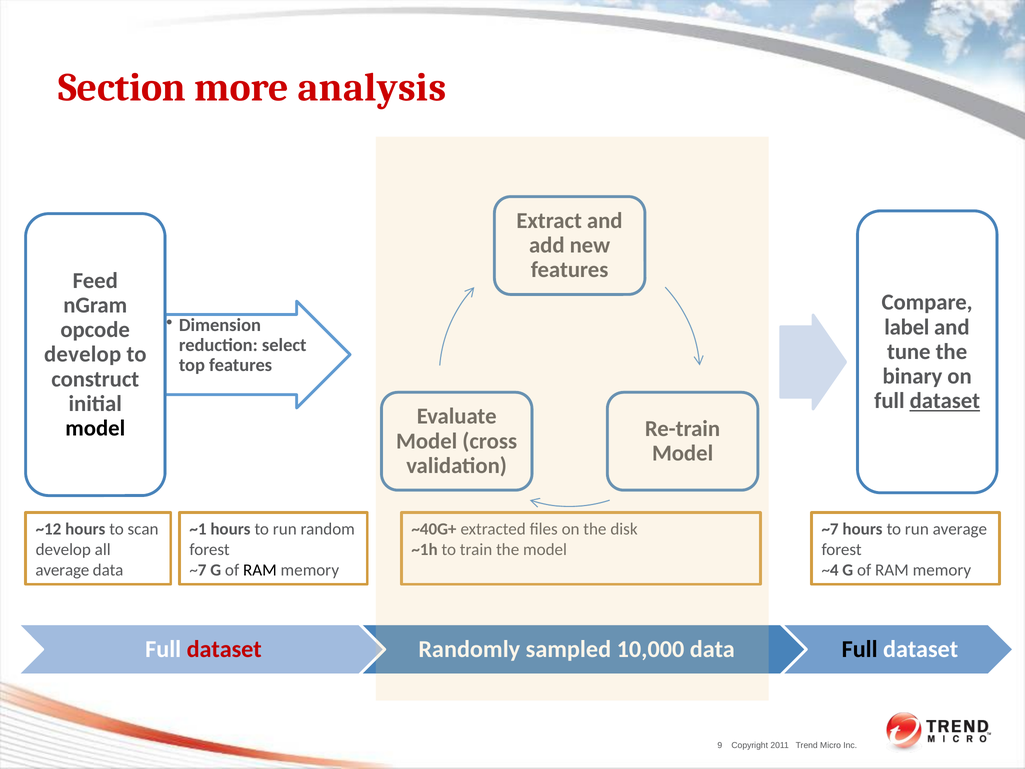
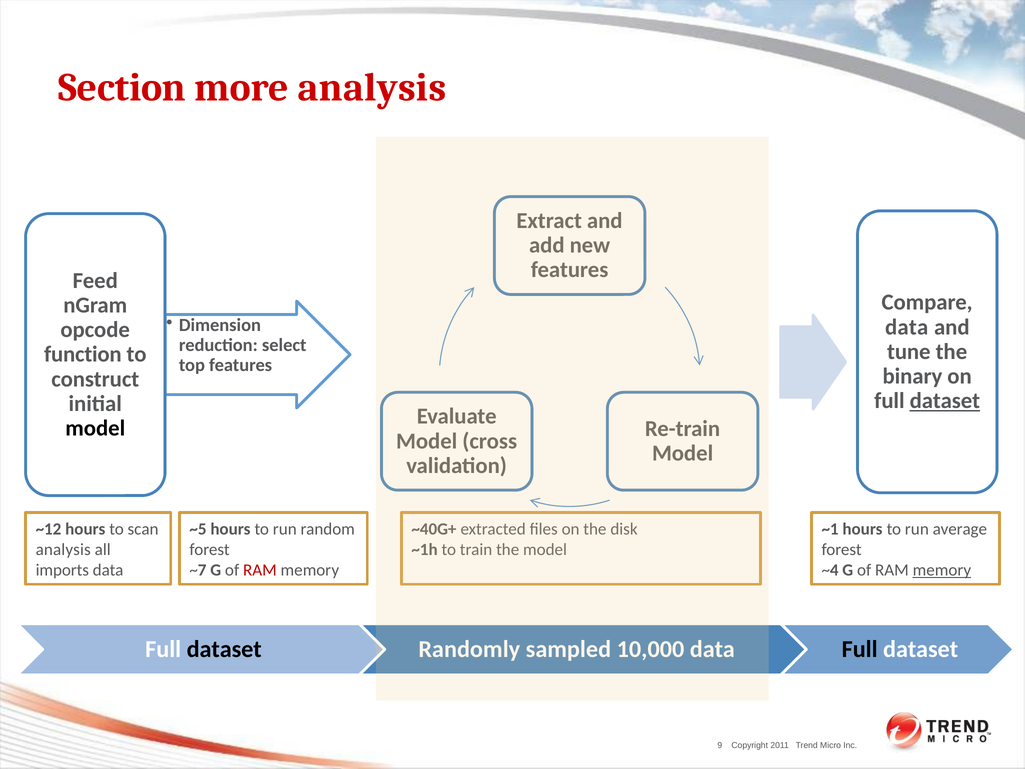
label at (907, 327): label -> data
develop at (83, 354): develop -> function
~1: ~1 -> ~5
~7 at (830, 529): ~7 -> ~1
develop at (63, 549): develop -> analysis
average at (62, 570): average -> imports
RAM at (260, 570) colour: black -> red
memory at (942, 570) underline: none -> present
dataset at (224, 649) colour: red -> black
